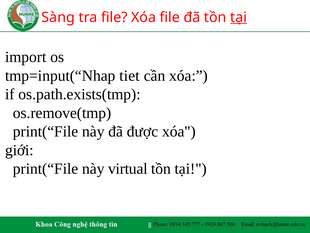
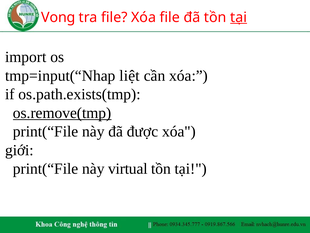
Sàng: Sàng -> Vong
tiet: tiet -> liệt
os.remove(tmp underline: none -> present
